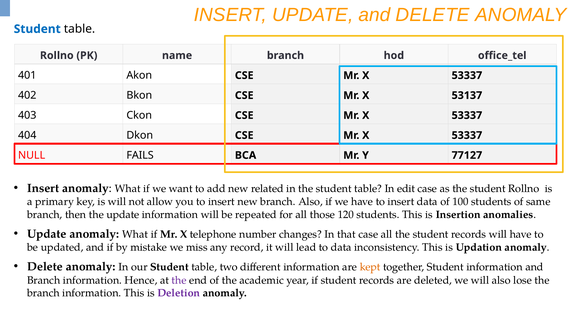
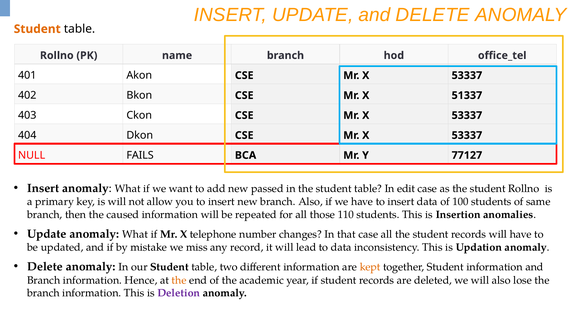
Student at (37, 29) colour: blue -> orange
53137: 53137 -> 51337
related: related -> passed
the update: update -> caused
120: 120 -> 110
the at (179, 280) colour: purple -> orange
